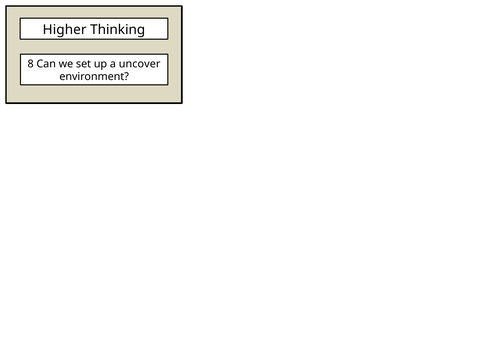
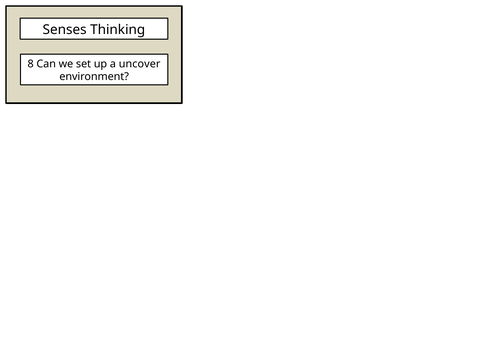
Higher: Higher -> Senses
